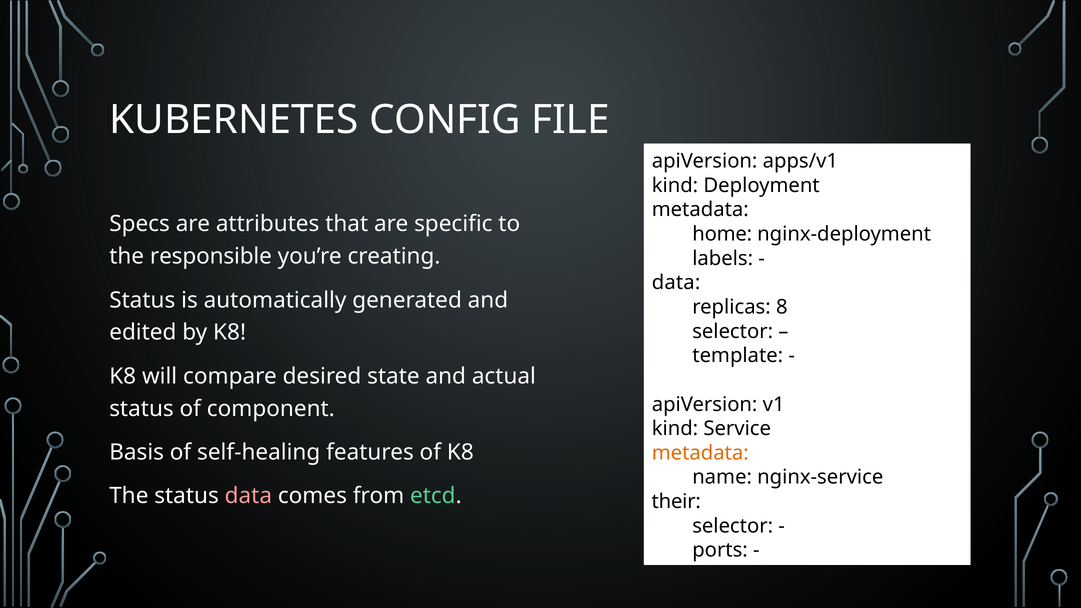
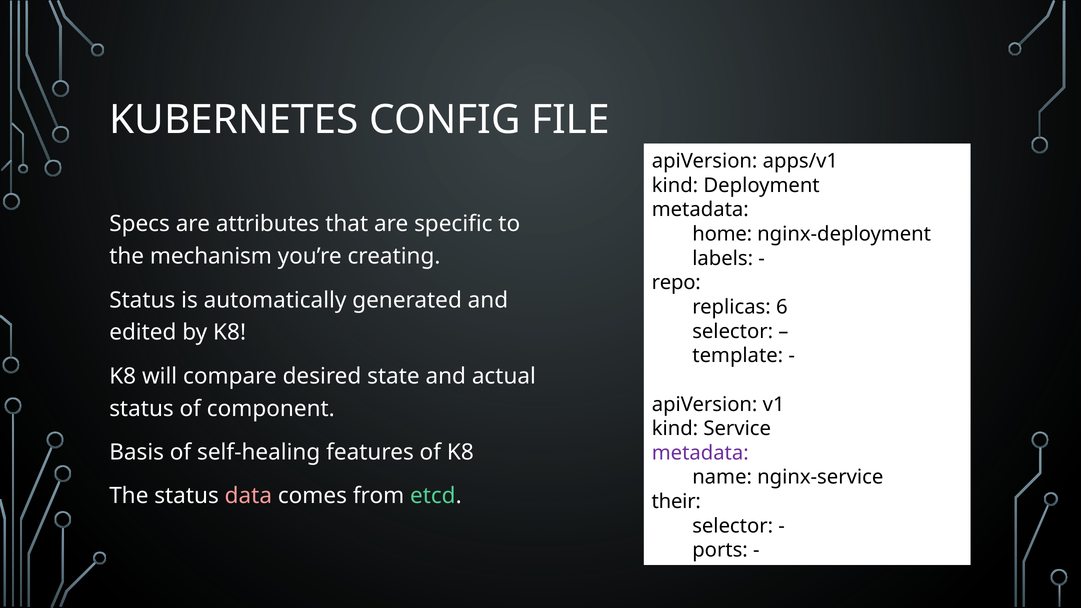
responsible: responsible -> mechanism
data at (676, 283): data -> repo
8: 8 -> 6
metadata at (700, 453) colour: orange -> purple
